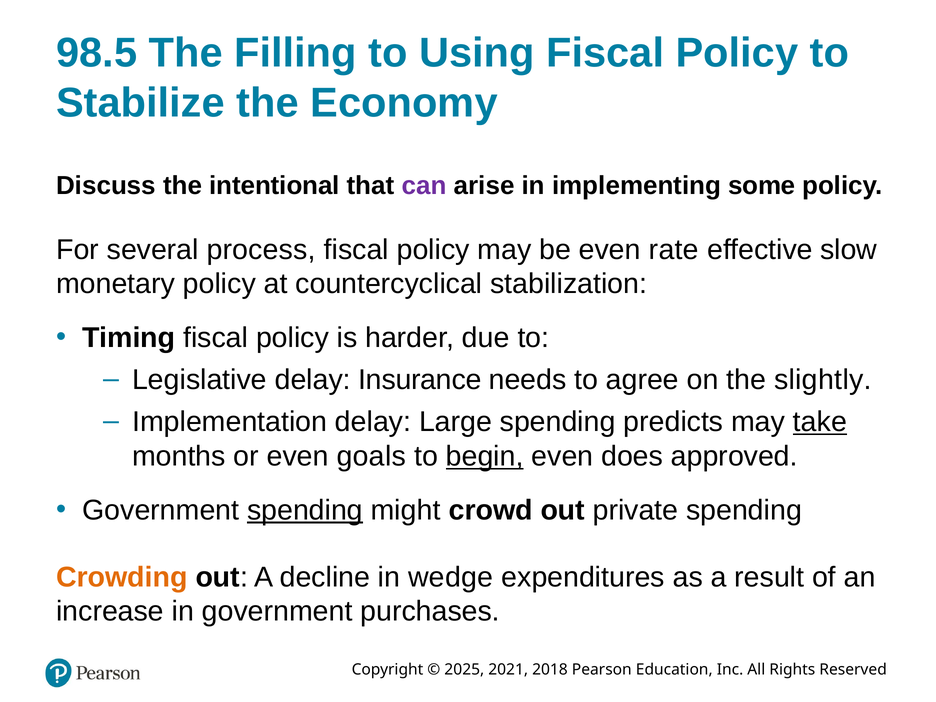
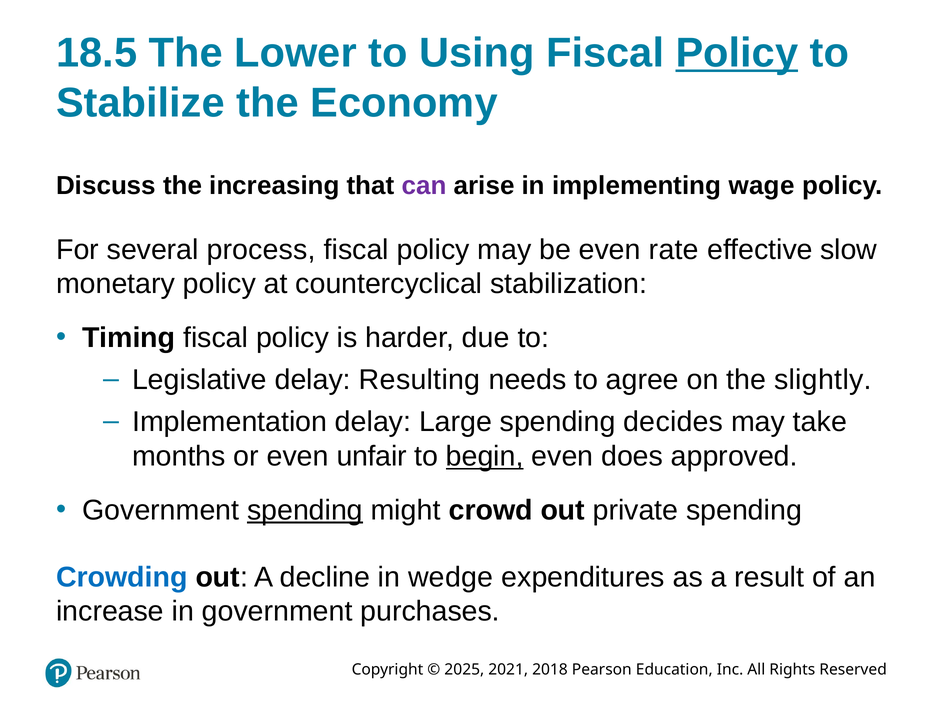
98.5: 98.5 -> 18.5
Filling: Filling -> Lower
Policy at (737, 53) underline: none -> present
intentional: intentional -> increasing
some: some -> wage
Insurance: Insurance -> Resulting
predicts: predicts -> decides
take underline: present -> none
goals: goals -> unfair
Crowding colour: orange -> blue
